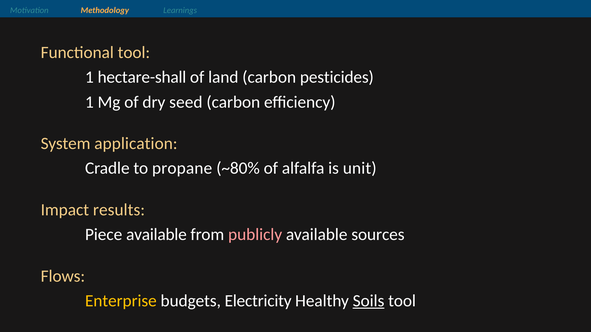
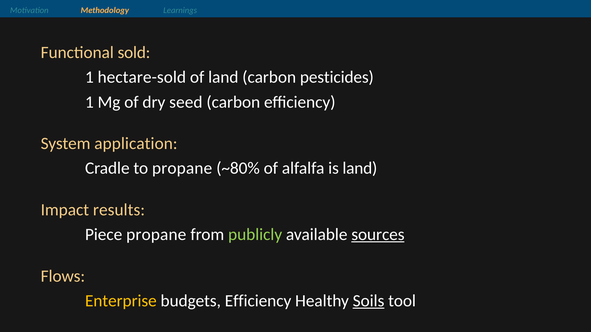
Functional tool: tool -> sold
hectare-shall: hectare-shall -> hectare-sold
is unit: unit -> land
Piece available: available -> propane
publicly colour: pink -> light green
sources underline: none -> present
budgets Electricity: Electricity -> Efficiency
